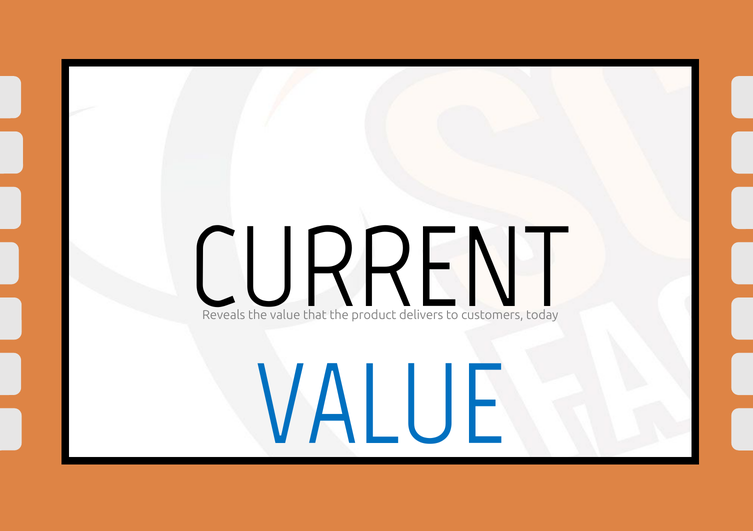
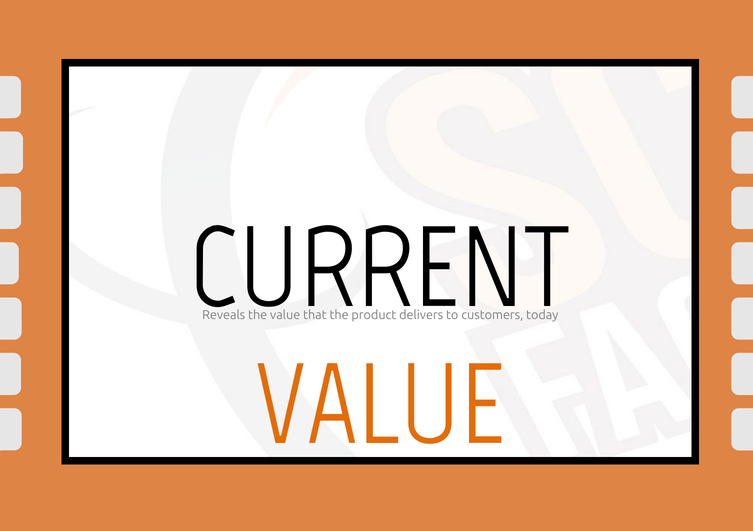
VALUE at (381, 405) colour: blue -> orange
